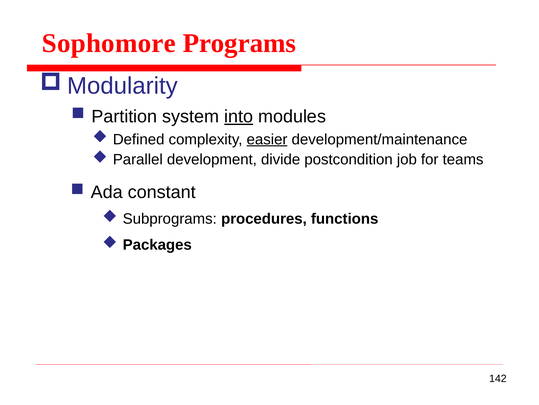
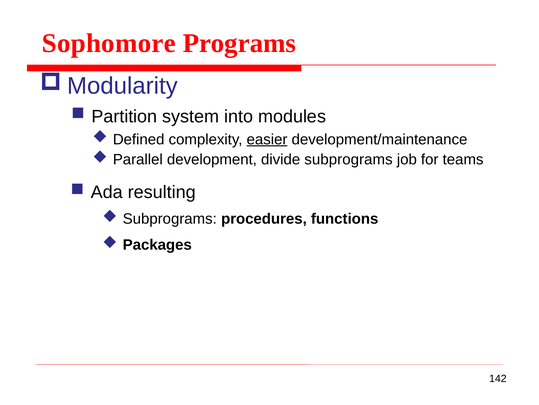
into underline: present -> none
divide postcondition: postcondition -> subprograms
constant: constant -> resulting
